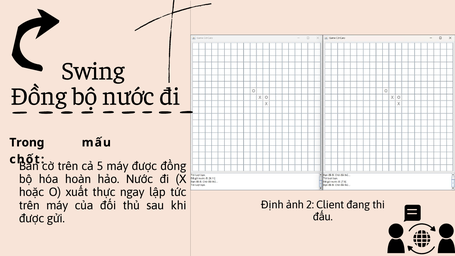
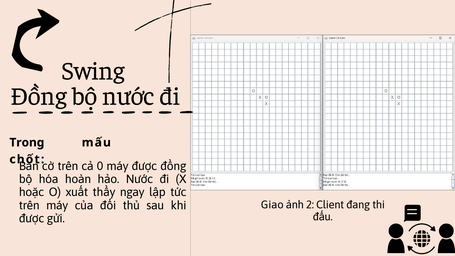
5: 5 -> 0
thực: thực -> thầy
Định: Định -> Giao
